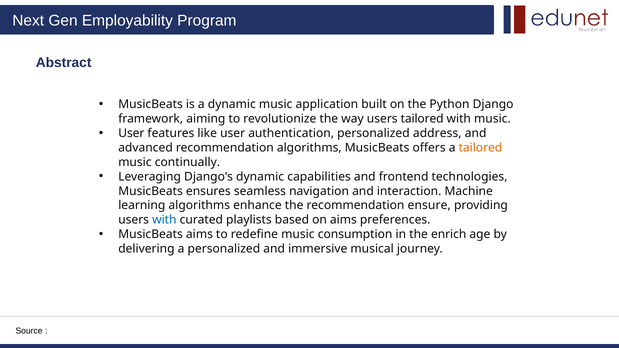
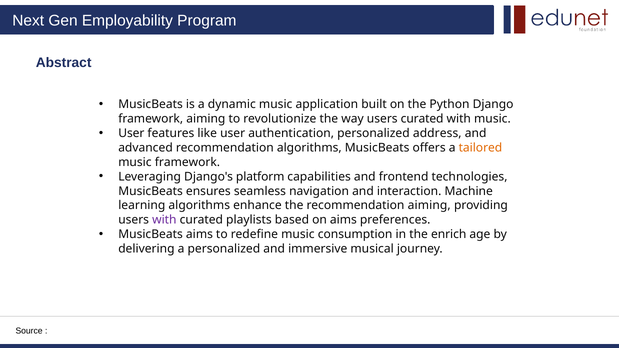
users tailored: tailored -> curated
music continually: continually -> framework
Django's dynamic: dynamic -> platform
recommendation ensure: ensure -> aiming
with at (164, 220) colour: blue -> purple
